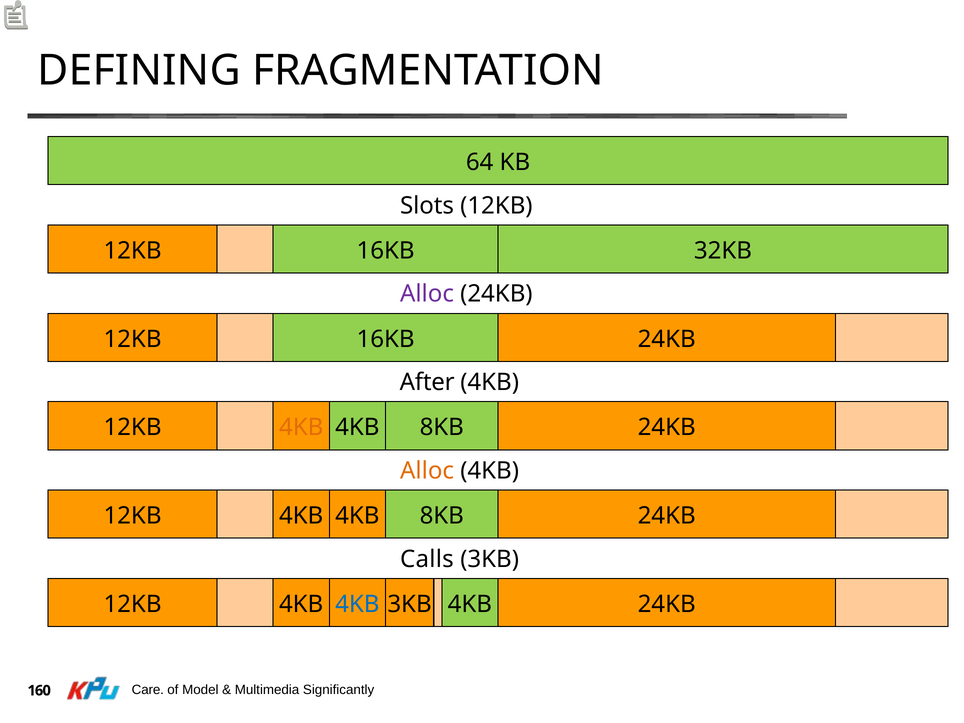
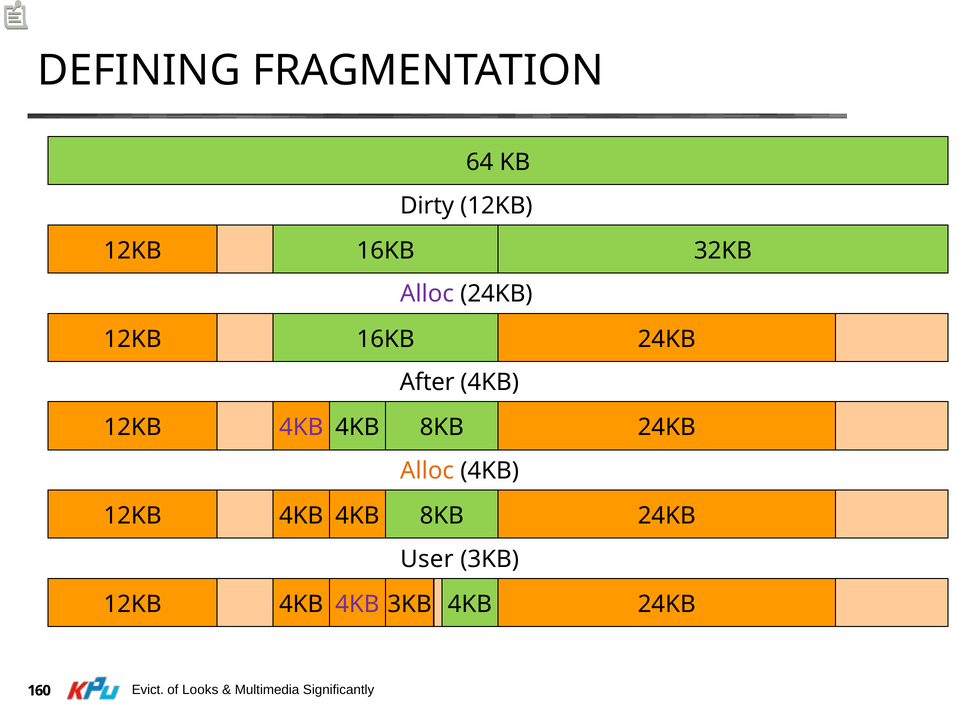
Slots: Slots -> Dirty
4KB at (301, 427) colour: orange -> purple
Calls: Calls -> User
4KB at (357, 604) colour: blue -> purple
Care: Care -> Evict
Model: Model -> Looks
